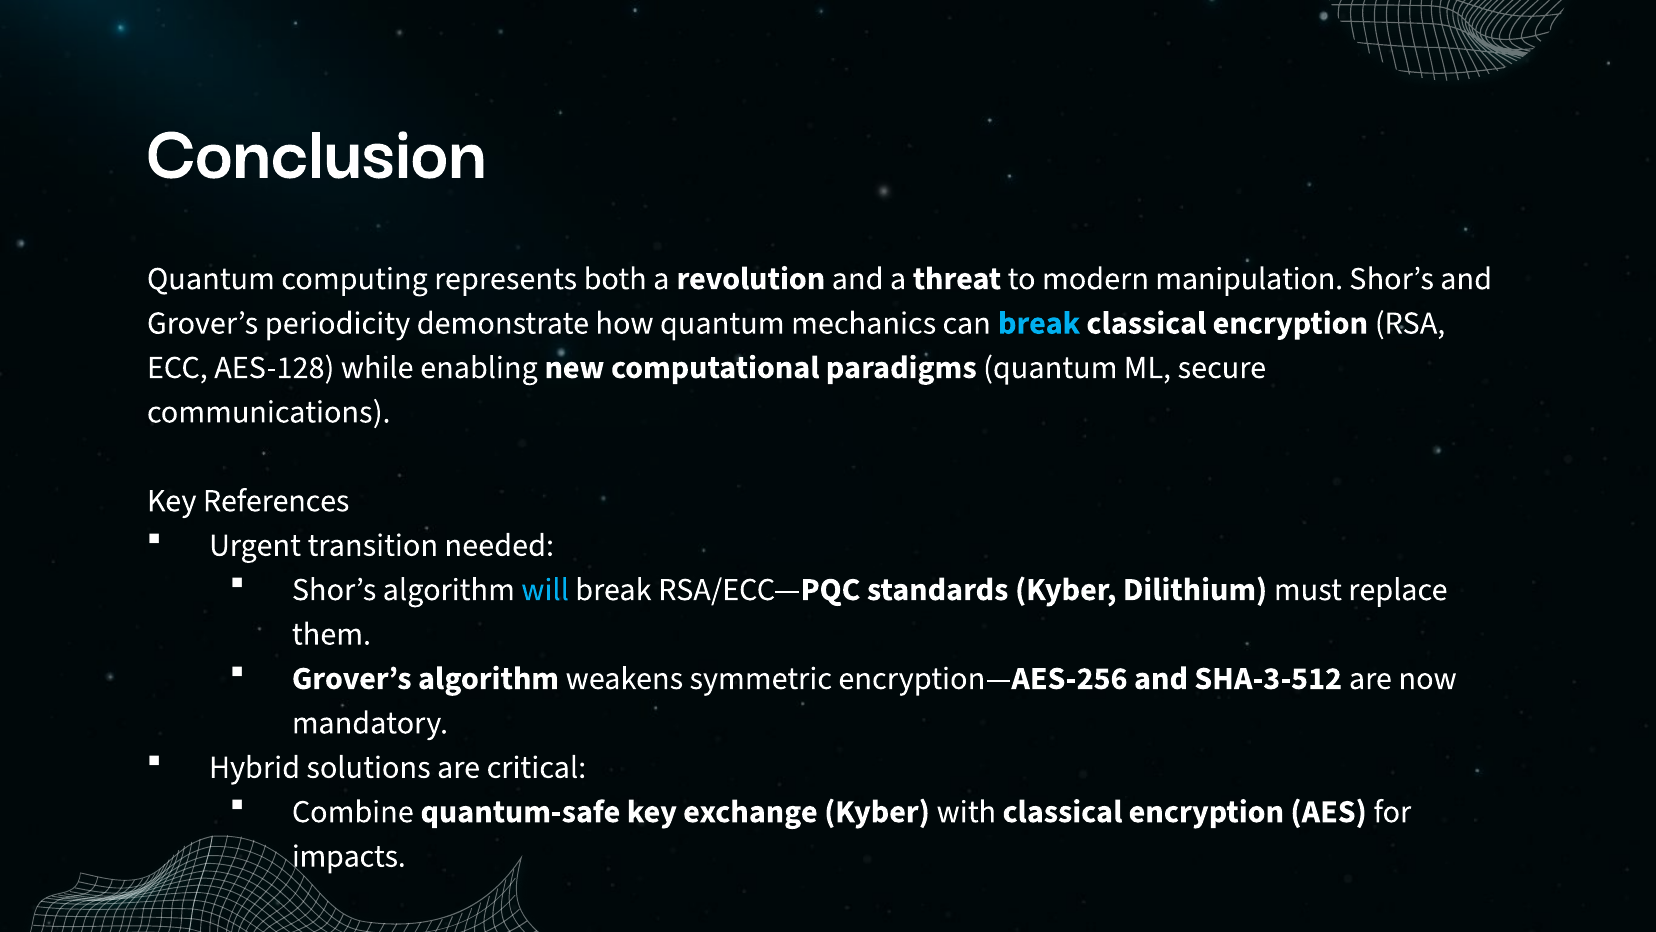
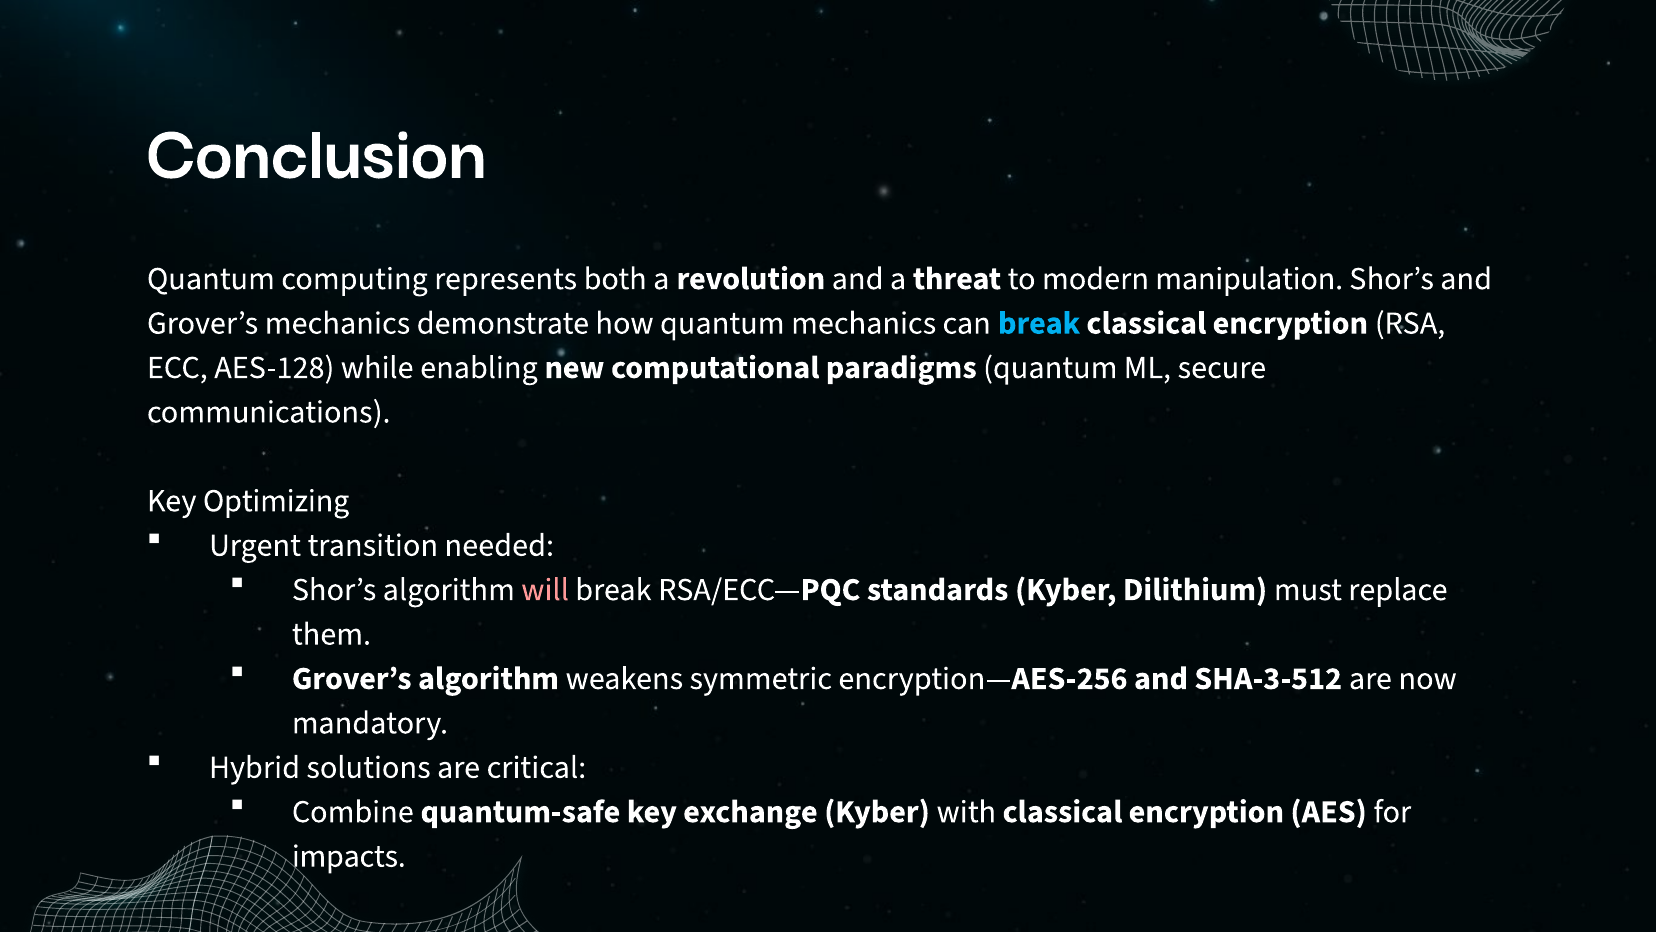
Grover’s periodicity: periodicity -> mechanics
References: References -> Optimizing
will colour: light blue -> pink
